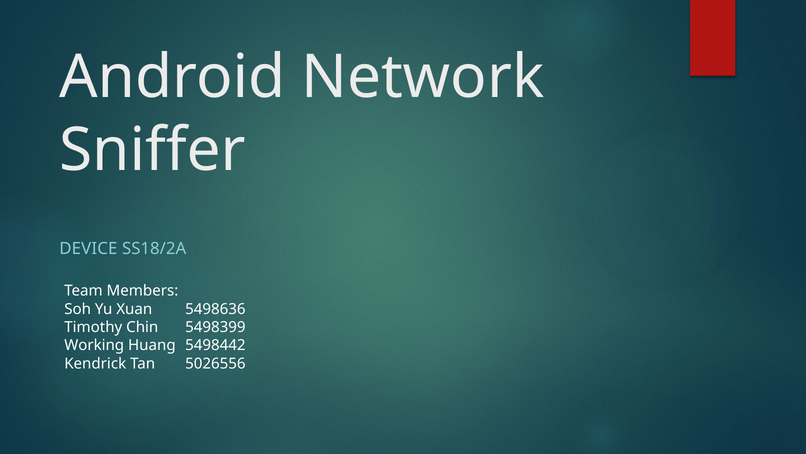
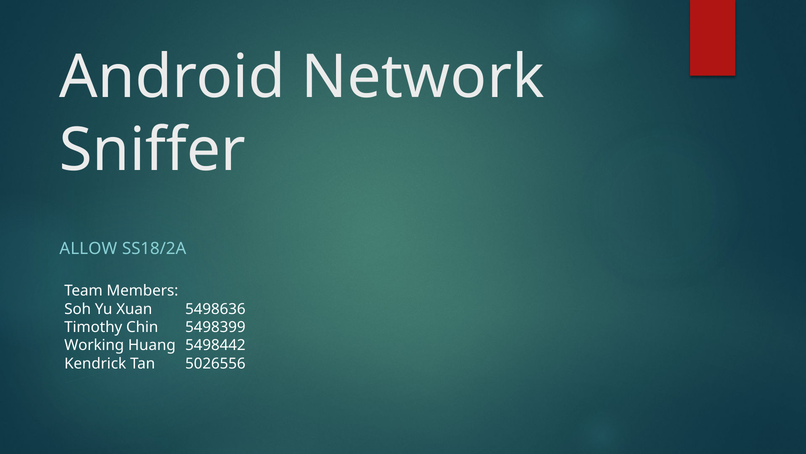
DEVICE: DEVICE -> ALLOW
